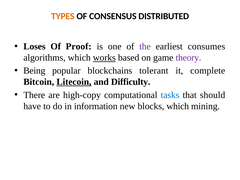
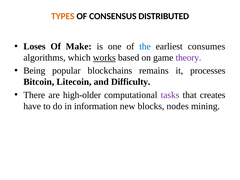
Proof: Proof -> Make
the colour: purple -> blue
tolerant: tolerant -> remains
complete: complete -> processes
Litecoin underline: present -> none
high-copy: high-copy -> high-older
tasks colour: blue -> purple
should: should -> creates
blocks which: which -> nodes
